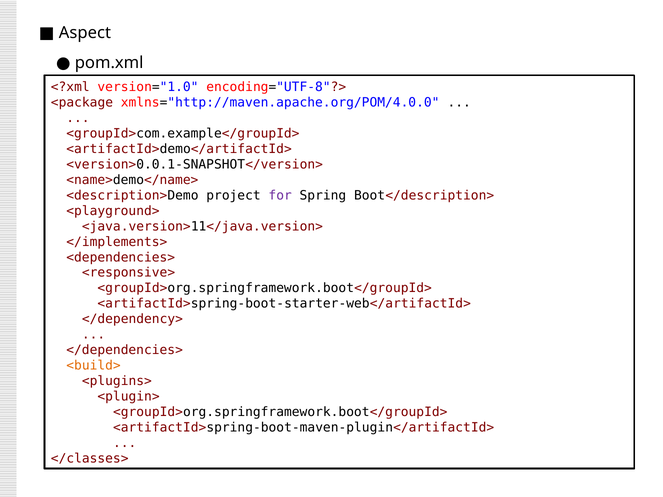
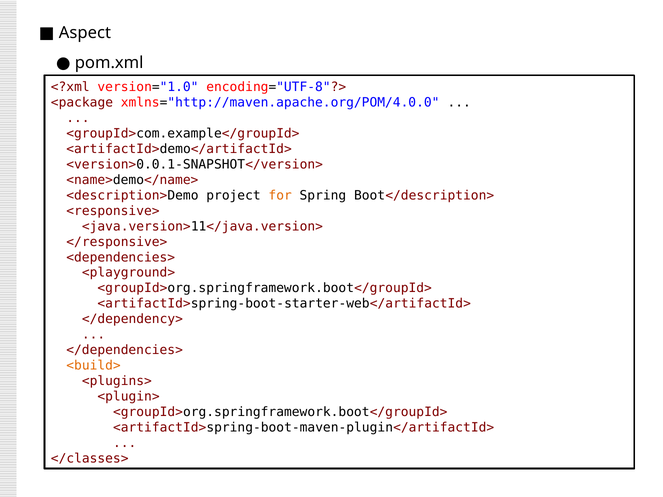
for colour: purple -> orange
<playground>: <playground> -> <responsive>
</implements>: </implements> -> </responsive>
<responsive>: <responsive> -> <playground>
